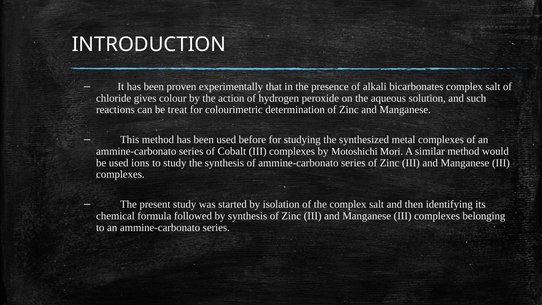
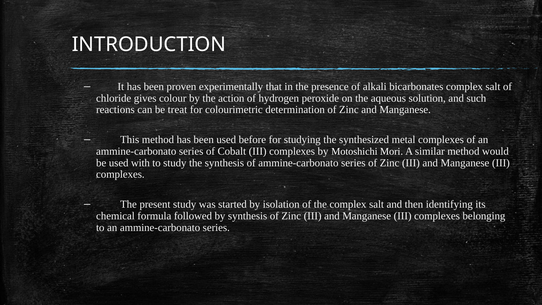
ions: ions -> with
